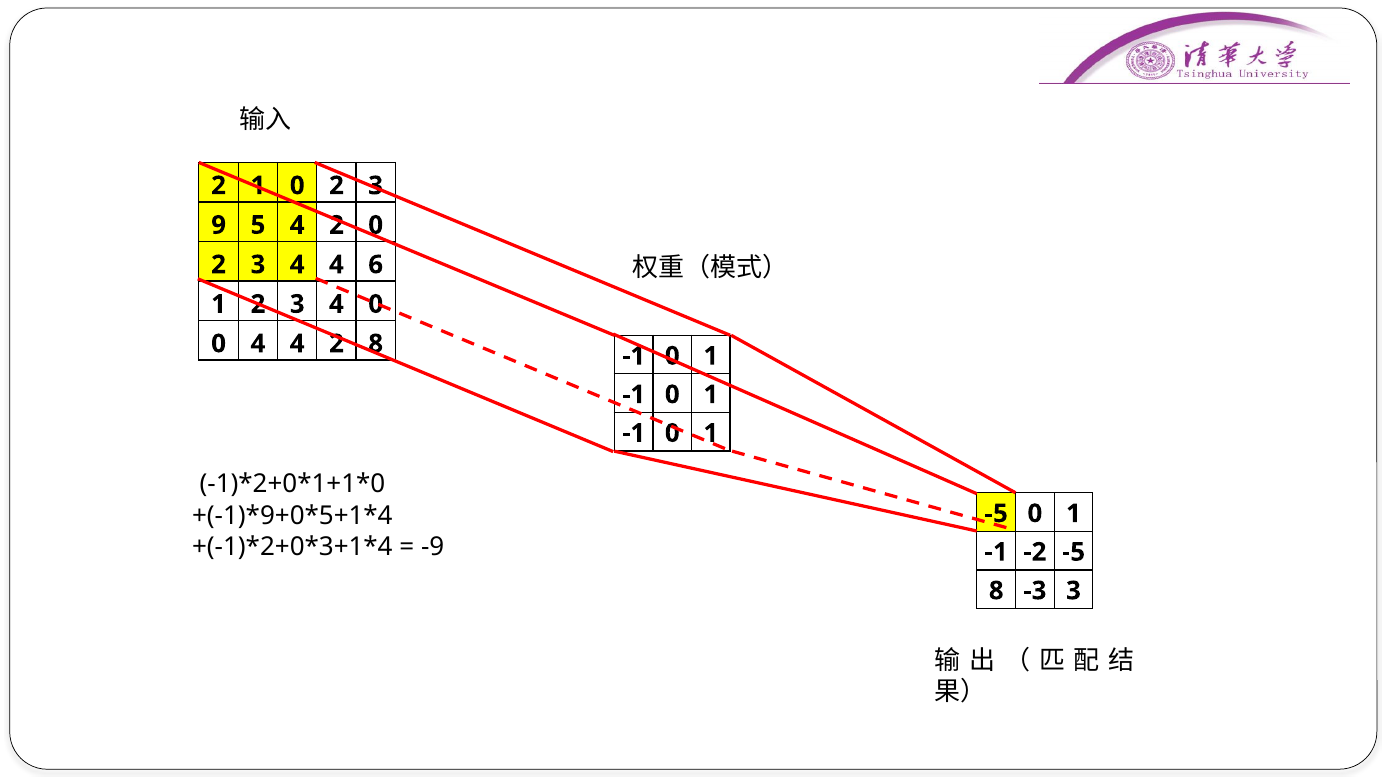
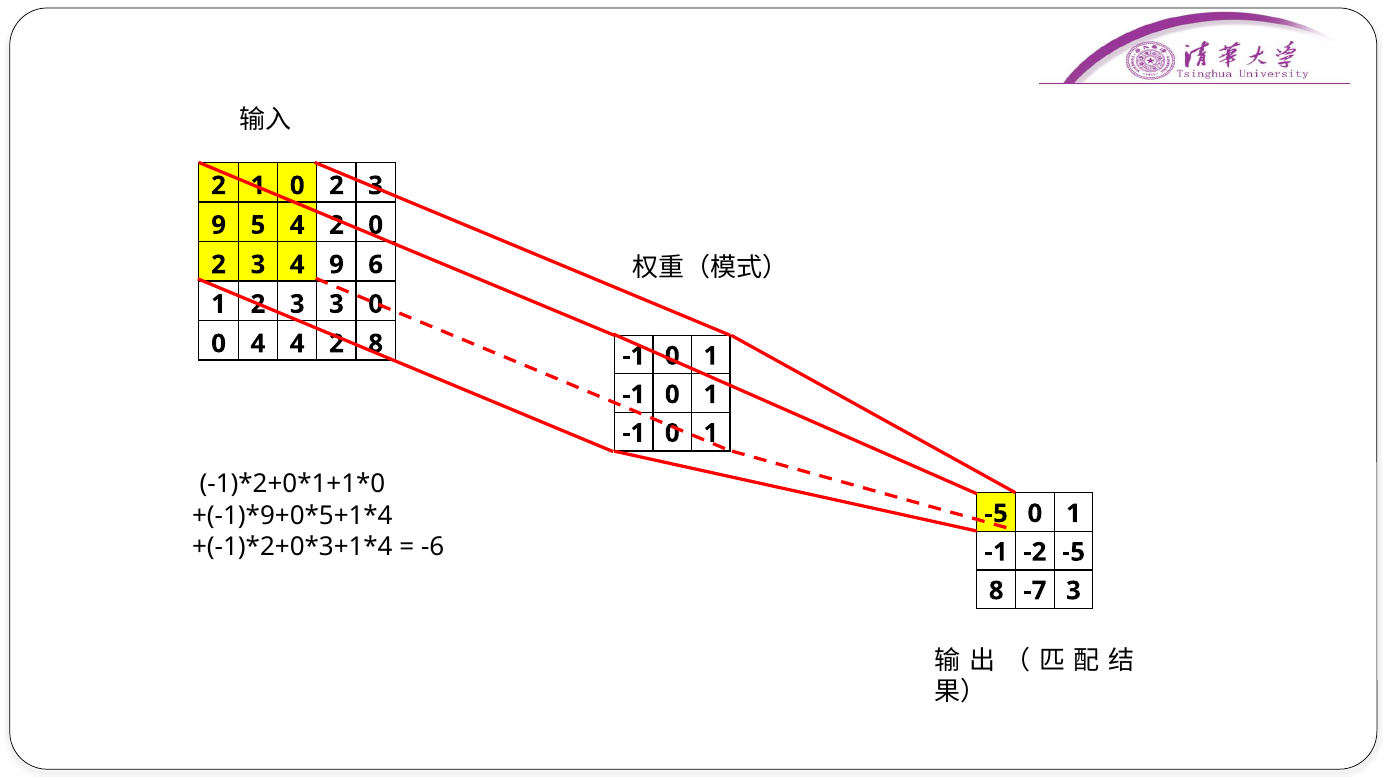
3 4 4: 4 -> 9
1 2 3 4: 4 -> 3
-9: -9 -> -6
-3: -3 -> -7
